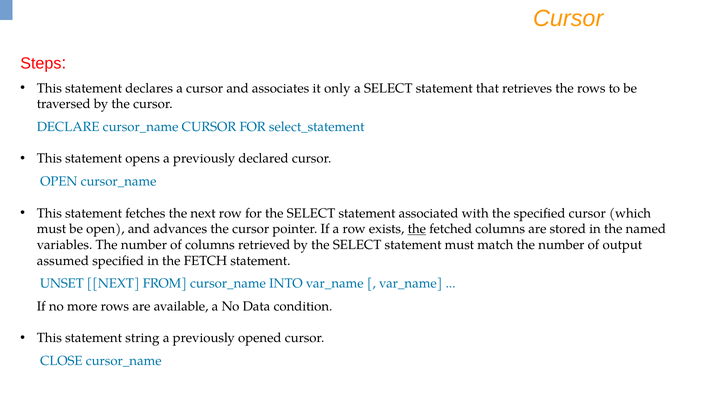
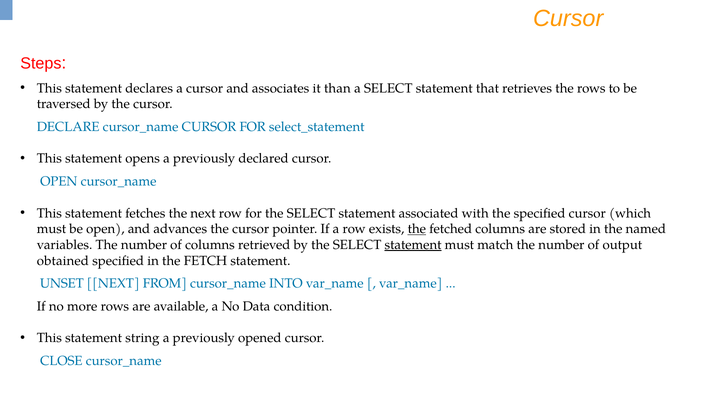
only: only -> than
statement at (413, 245) underline: none -> present
assumed: assumed -> obtained
